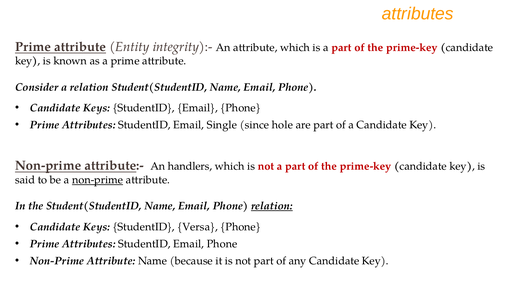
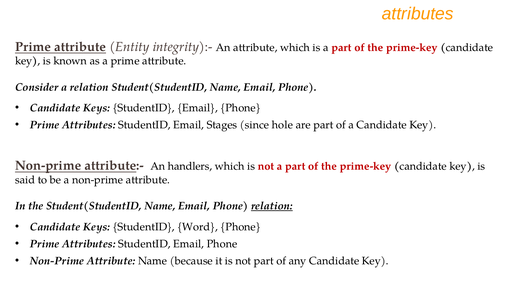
Single: Single -> Stages
non-prime at (98, 180) underline: present -> none
Versa: Versa -> Word
